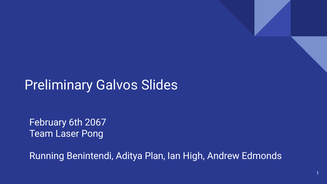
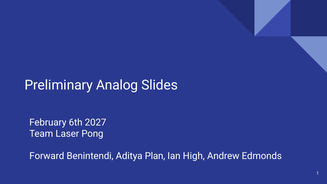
Galvos: Galvos -> Analog
2067: 2067 -> 2027
Running: Running -> Forward
